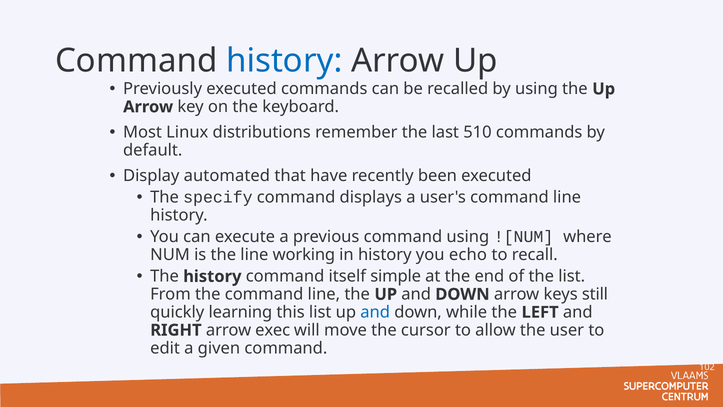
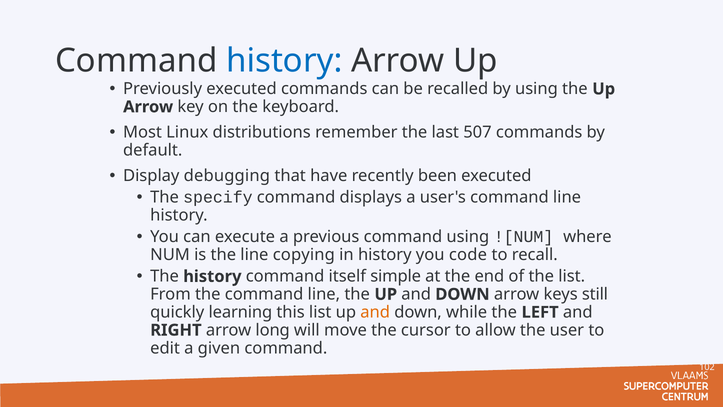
510: 510 -> 507
automated: automated -> debugging
working: working -> copying
echo: echo -> code
and at (375, 312) colour: blue -> orange
exec: exec -> long
